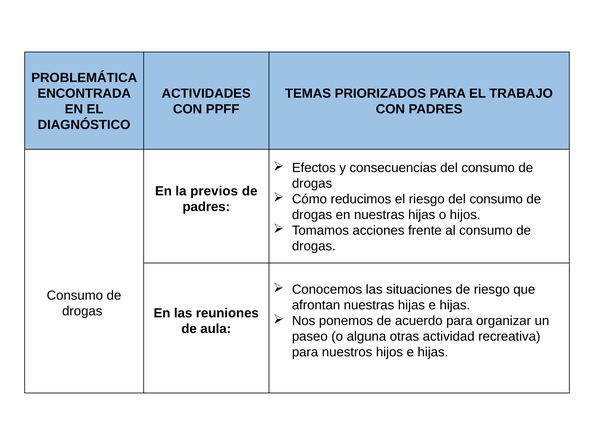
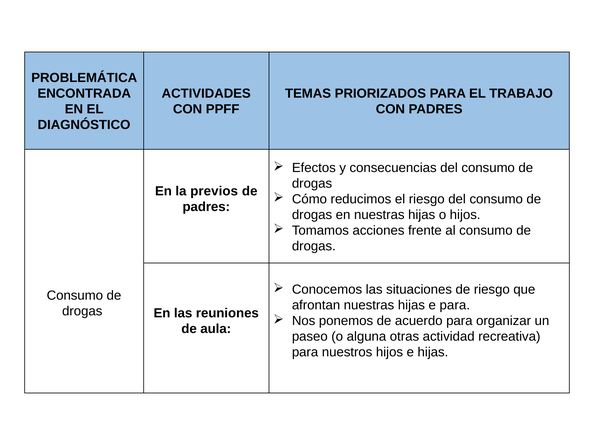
hijas e hijas: hijas -> para
